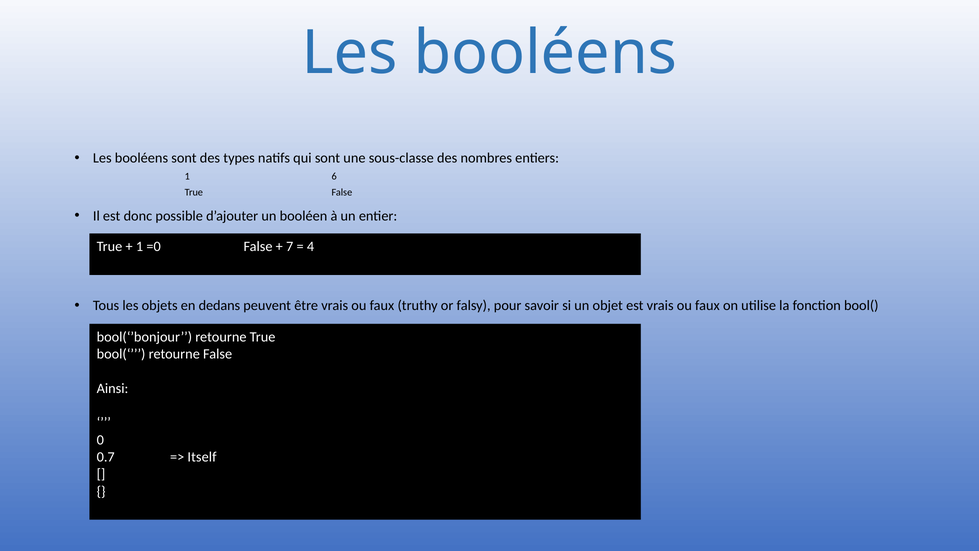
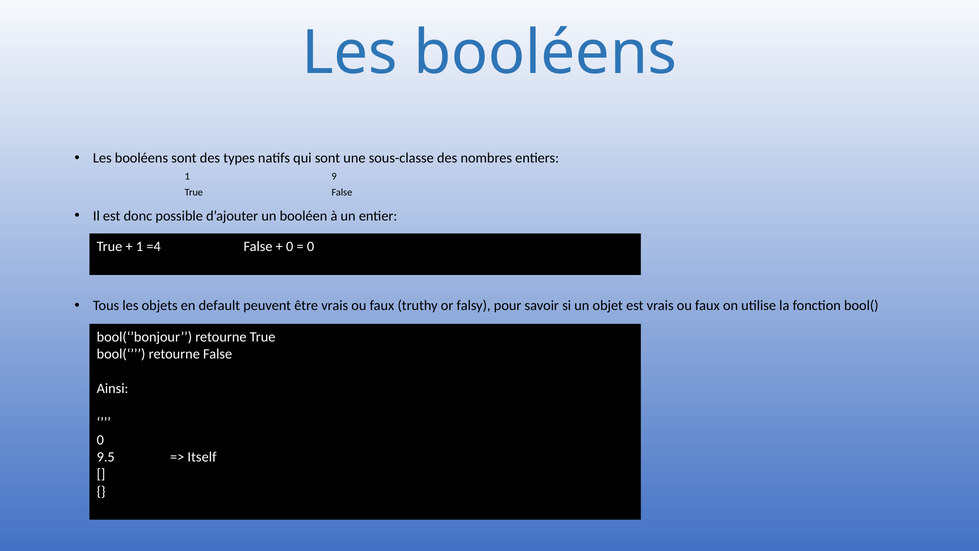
6: 6 -> 9
=0: =0 -> =4
7 at (290, 246): 7 -> 0
4 at (311, 246): 4 -> 0
dedans: dedans -> default
0.7: 0.7 -> 9.5
